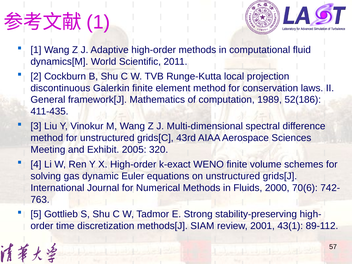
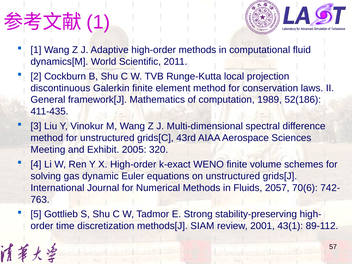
2000: 2000 -> 2057
